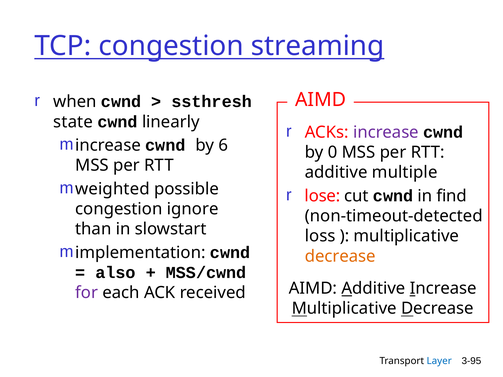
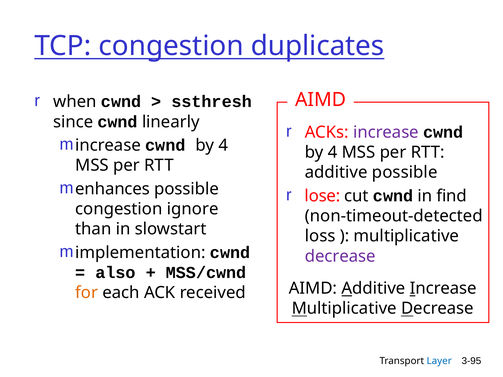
streaming: streaming -> duplicates
state: state -> since
6 at (223, 145): 6 -> 4
0 at (333, 152): 0 -> 4
additive multiple: multiple -> possible
weighted: weighted -> enhances
decrease at (340, 256) colour: orange -> purple
for colour: purple -> orange
